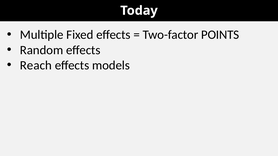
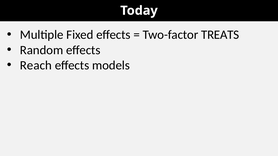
POINTS: POINTS -> TREATS
